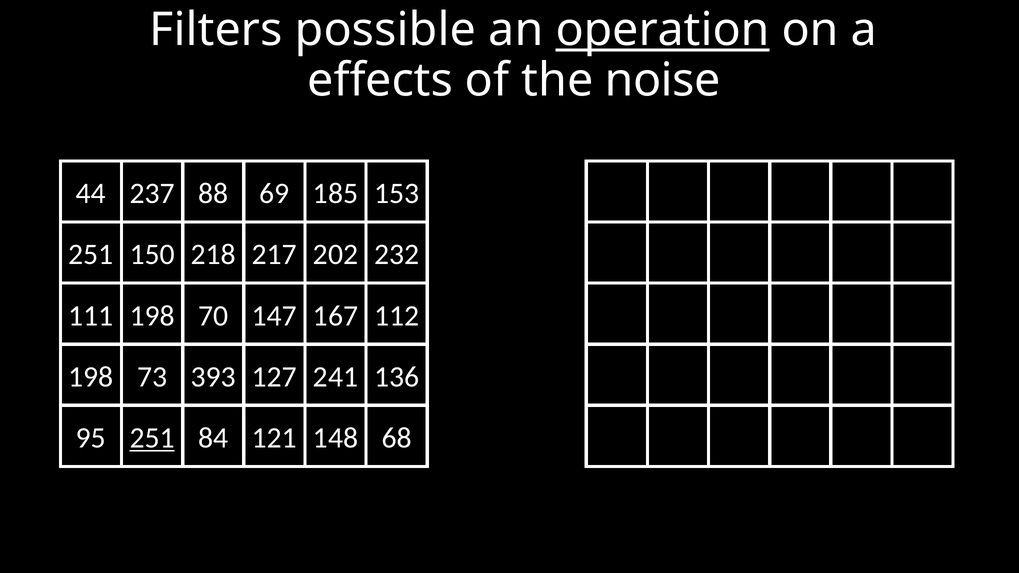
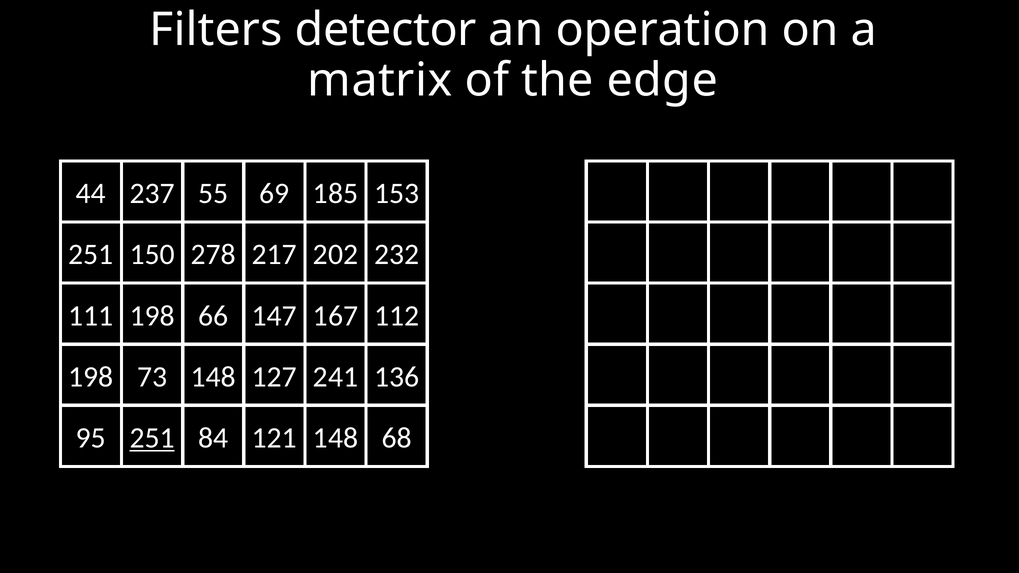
possible: possible -> detector
operation underline: present -> none
effects: effects -> matrix
noise: noise -> edge
88: 88 -> 55
218: 218 -> 278
70: 70 -> 66
73 393: 393 -> 148
